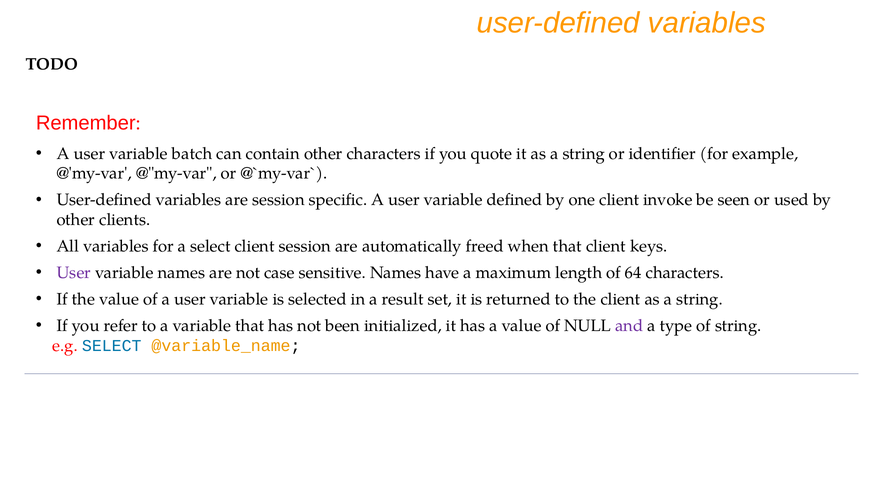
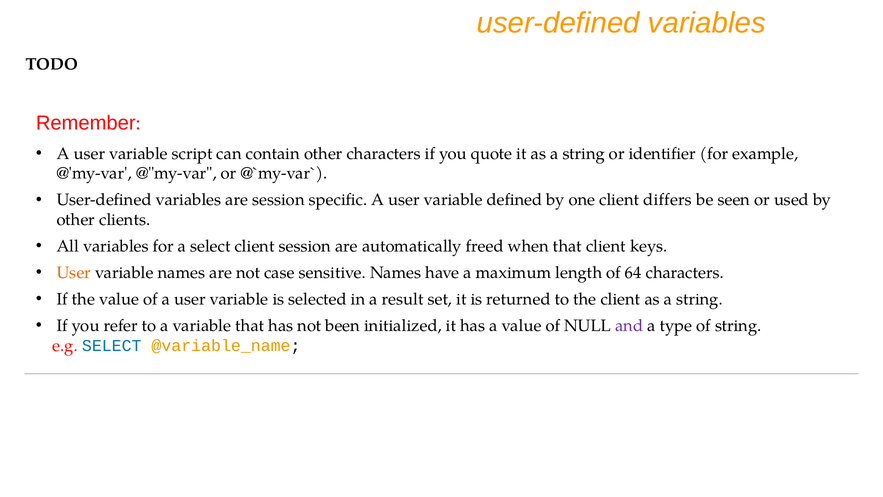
batch: batch -> script
invoke: invoke -> differs
User at (74, 273) colour: purple -> orange
